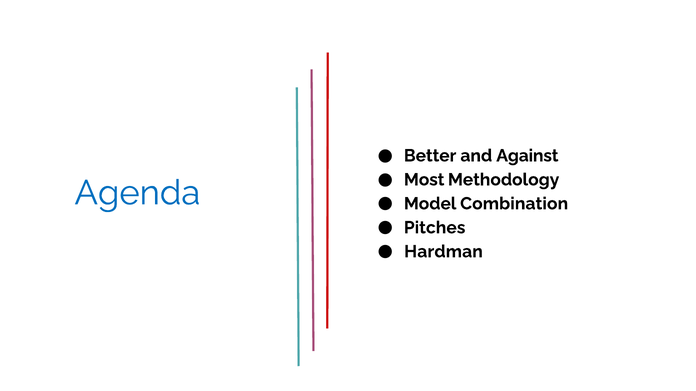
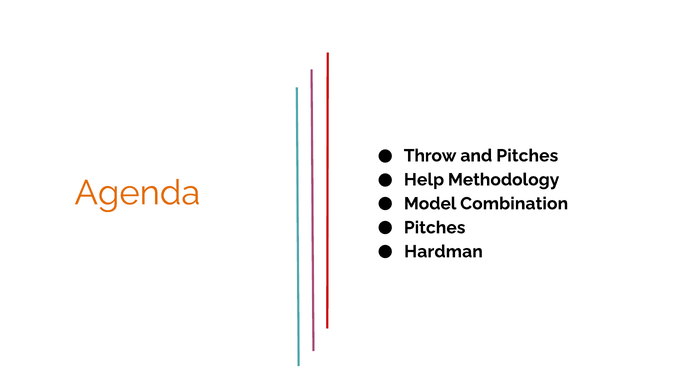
Better: Better -> Throw
and Against: Against -> Pitches
Most: Most -> Help
Agenda colour: blue -> orange
